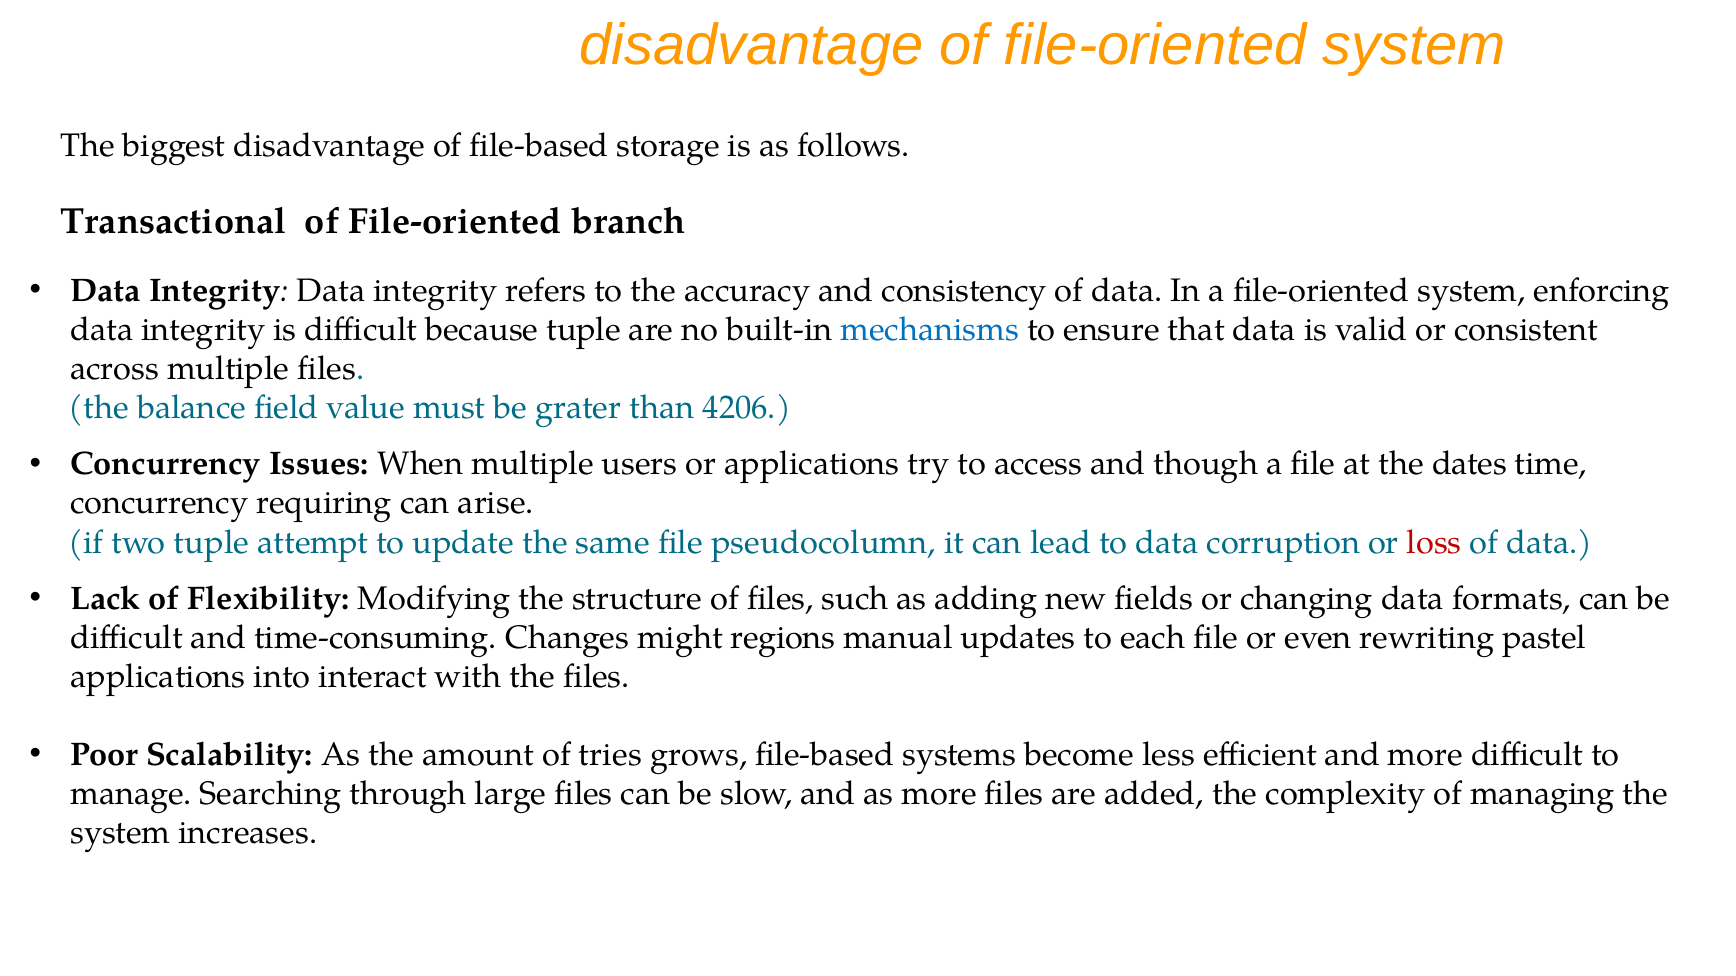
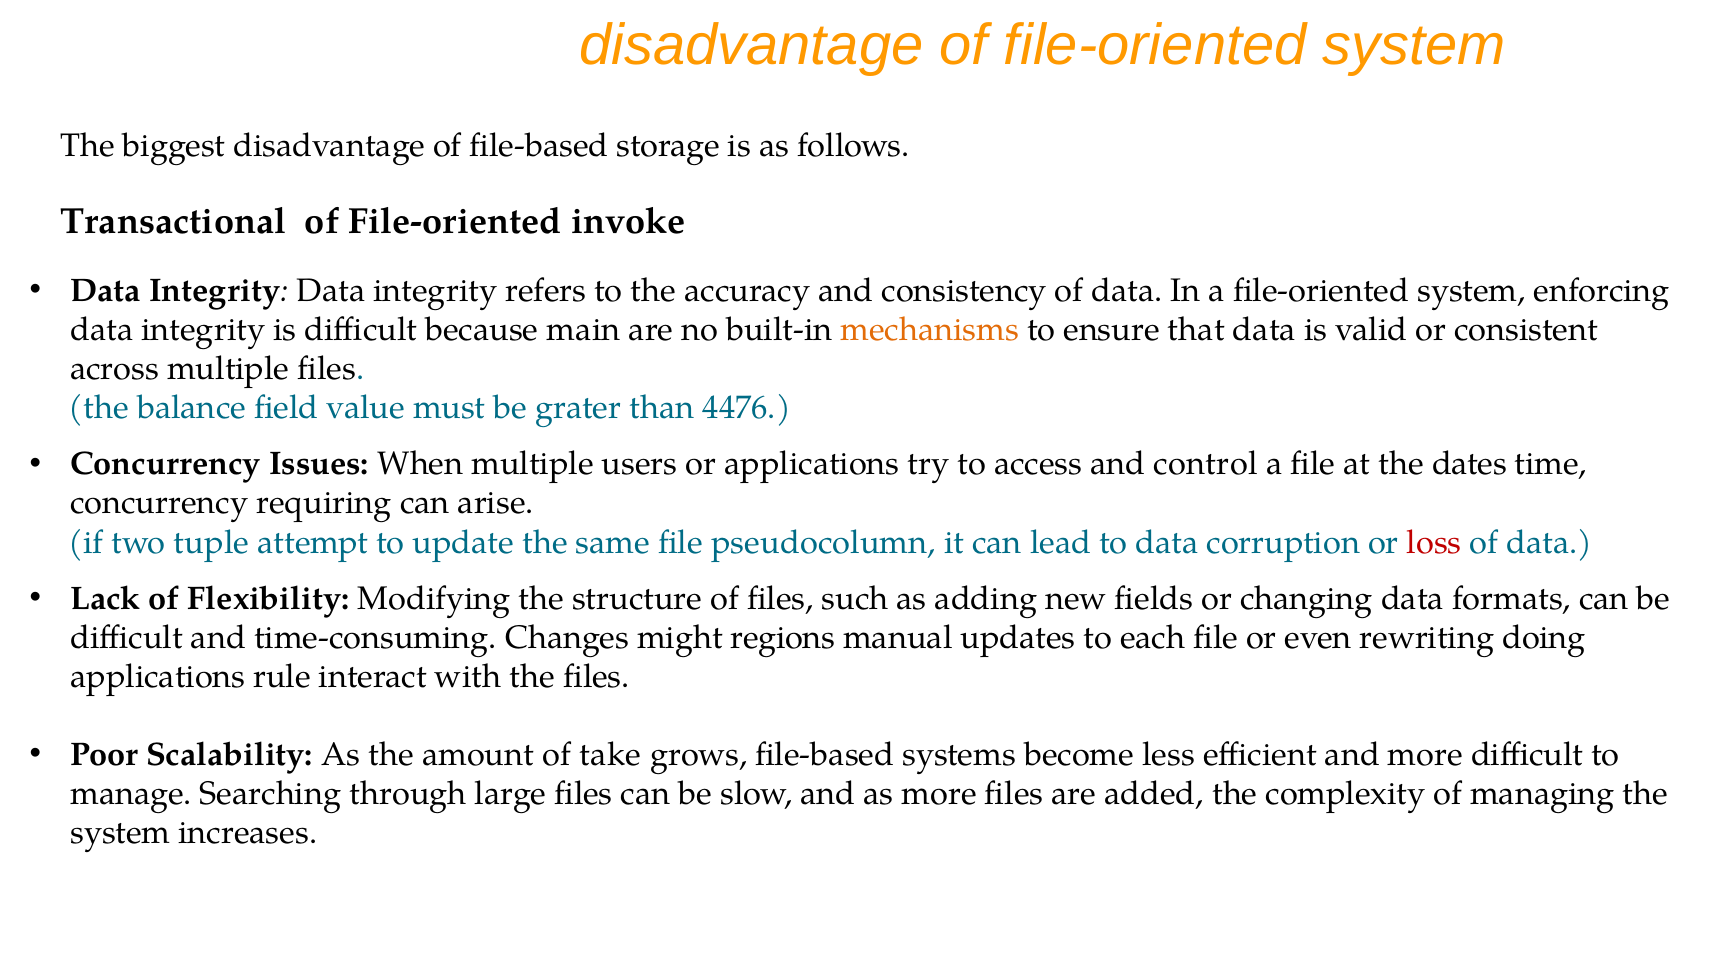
branch: branch -> invoke
because tuple: tuple -> main
mechanisms colour: blue -> orange
4206: 4206 -> 4476
though: though -> control
pastel: pastel -> doing
into: into -> rule
tries: tries -> take
